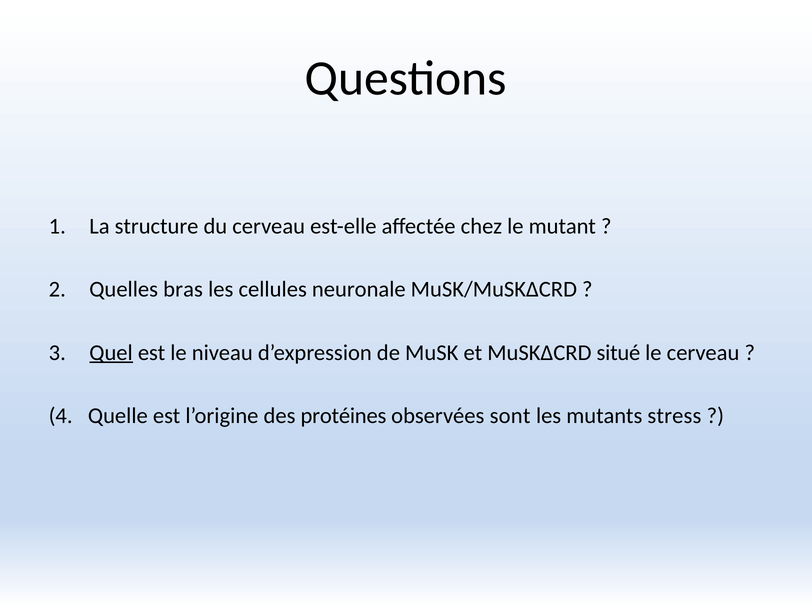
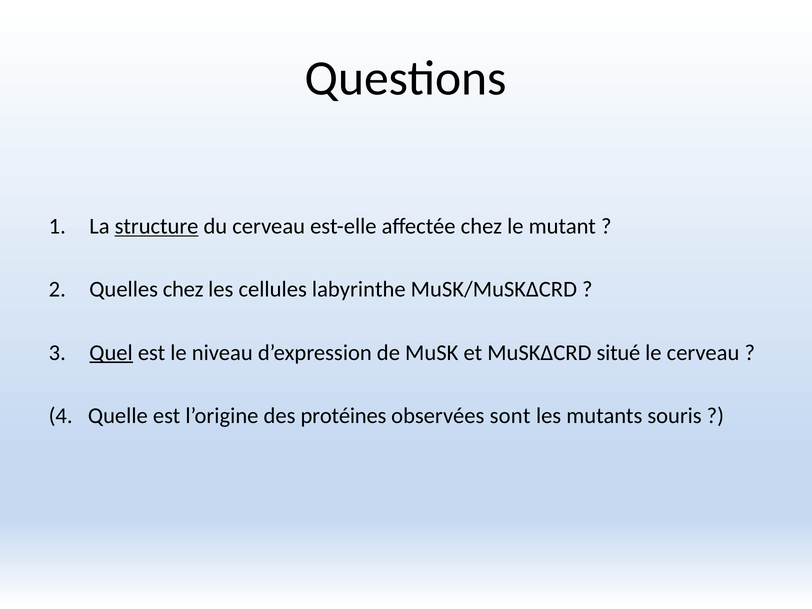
structure underline: none -> present
Quelles bras: bras -> chez
neuronale: neuronale -> labyrinthe
stress: stress -> souris
